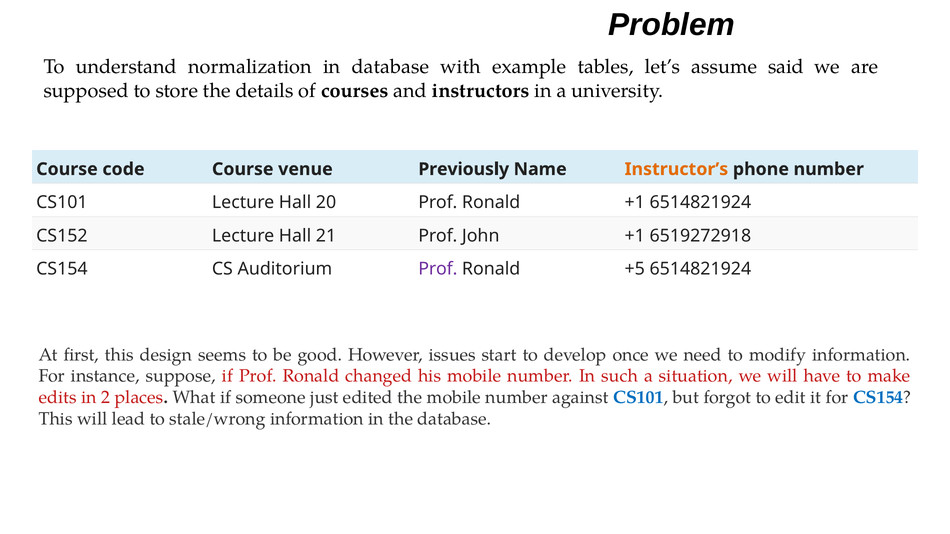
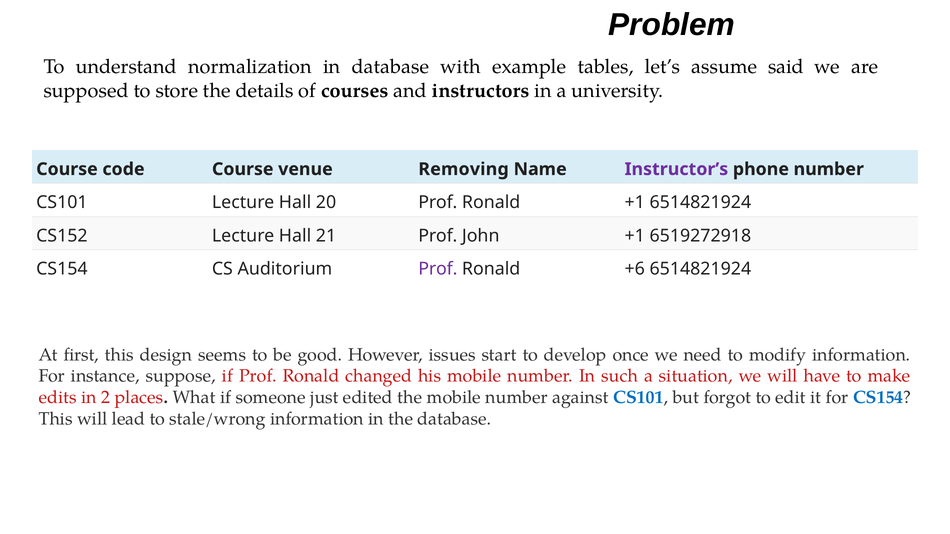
Previously: Previously -> Removing
Instructor’s colour: orange -> purple
+5: +5 -> +6
